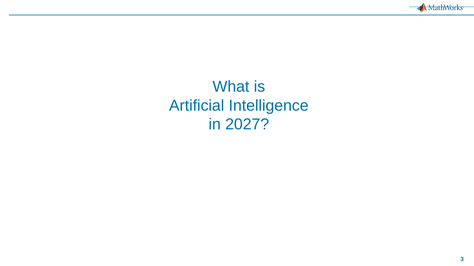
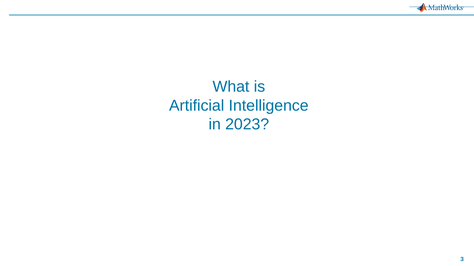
2027: 2027 -> 2023
